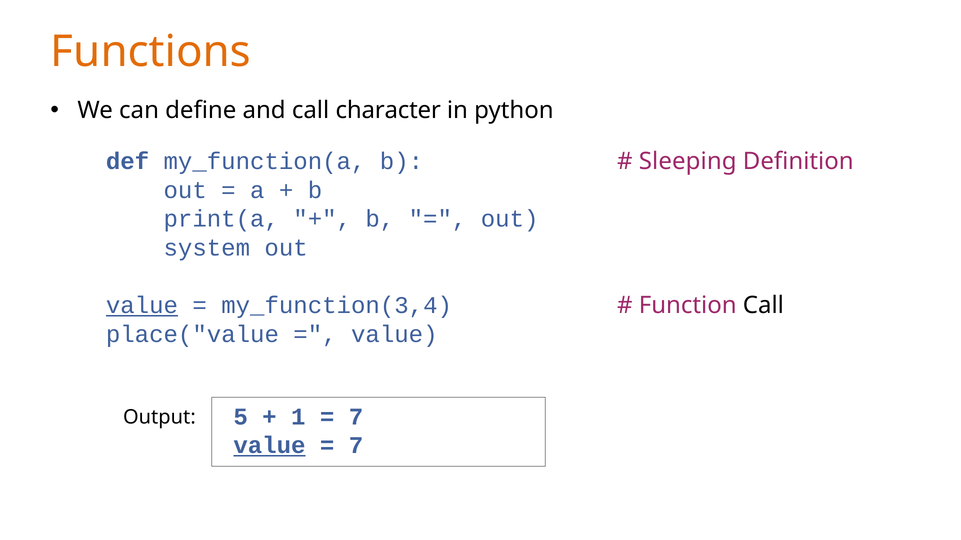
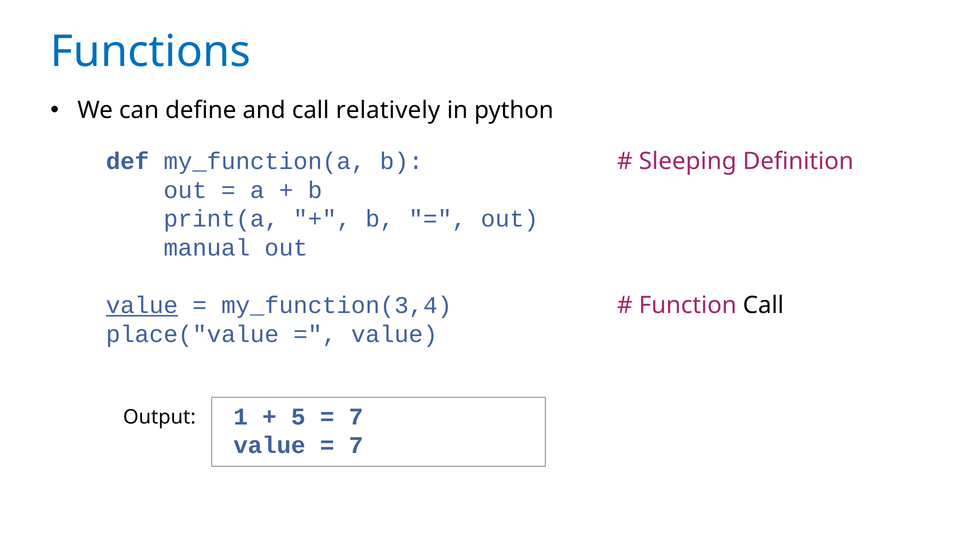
Functions colour: orange -> blue
character: character -> relatively
system: system -> manual
5: 5 -> 1
1: 1 -> 5
value at (269, 446) underline: present -> none
